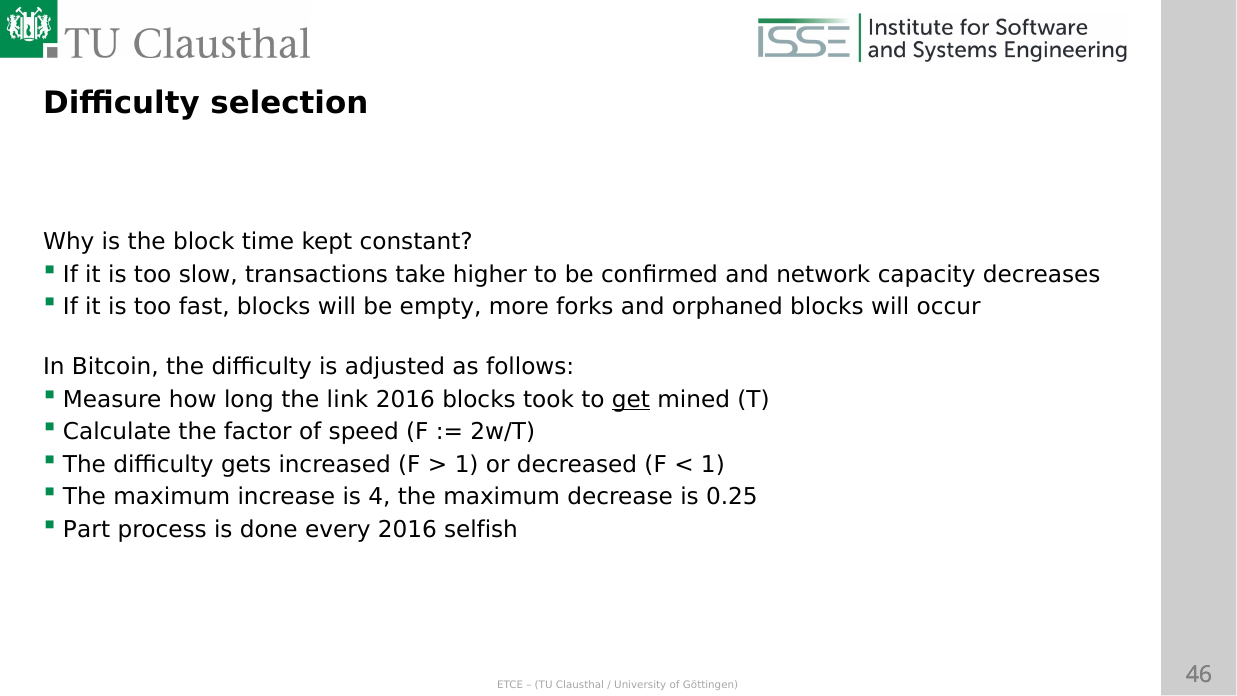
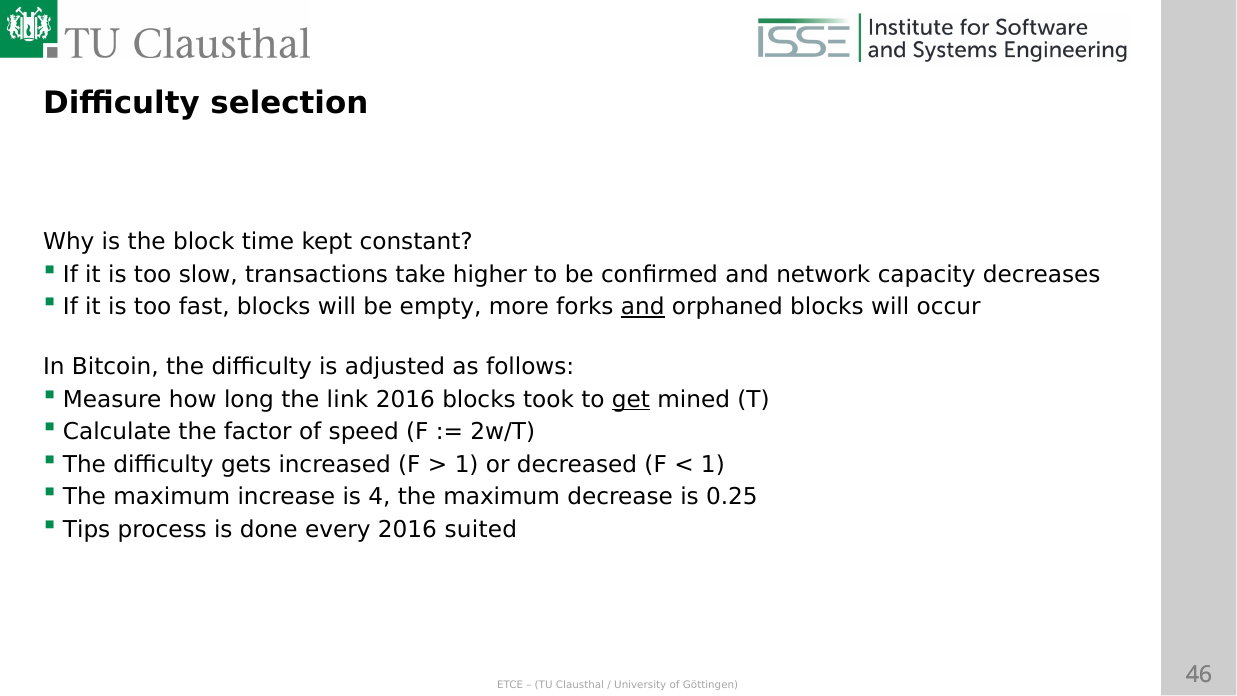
and at (643, 307) underline: none -> present
Part: Part -> Tips
selfish: selfish -> suited
